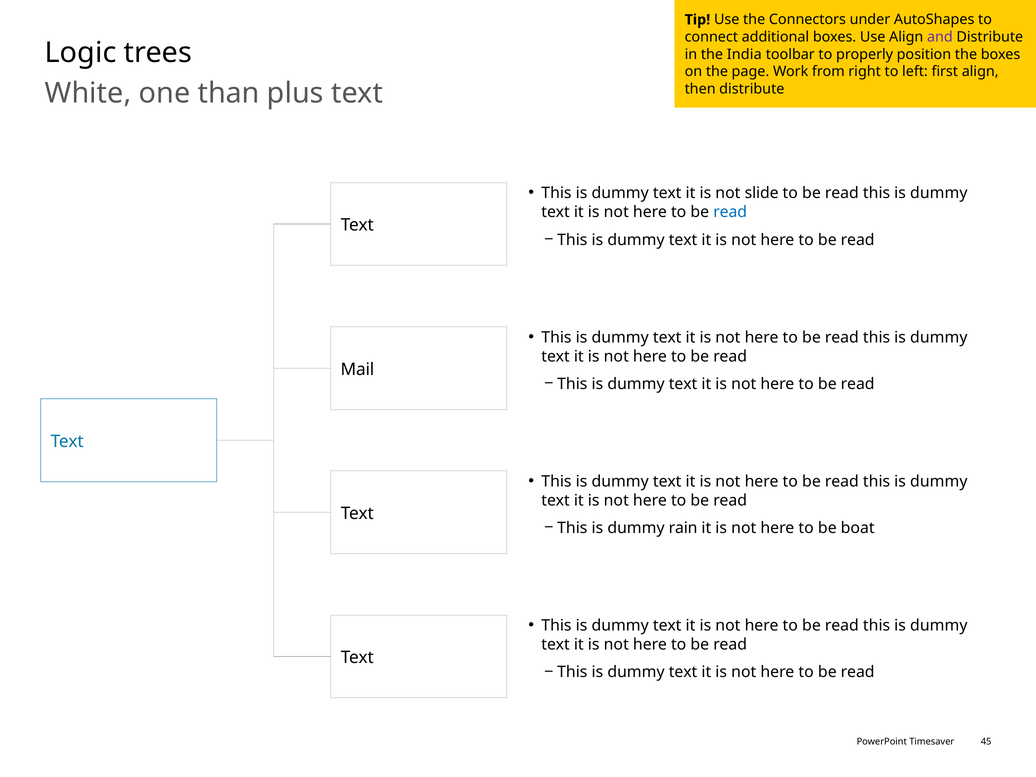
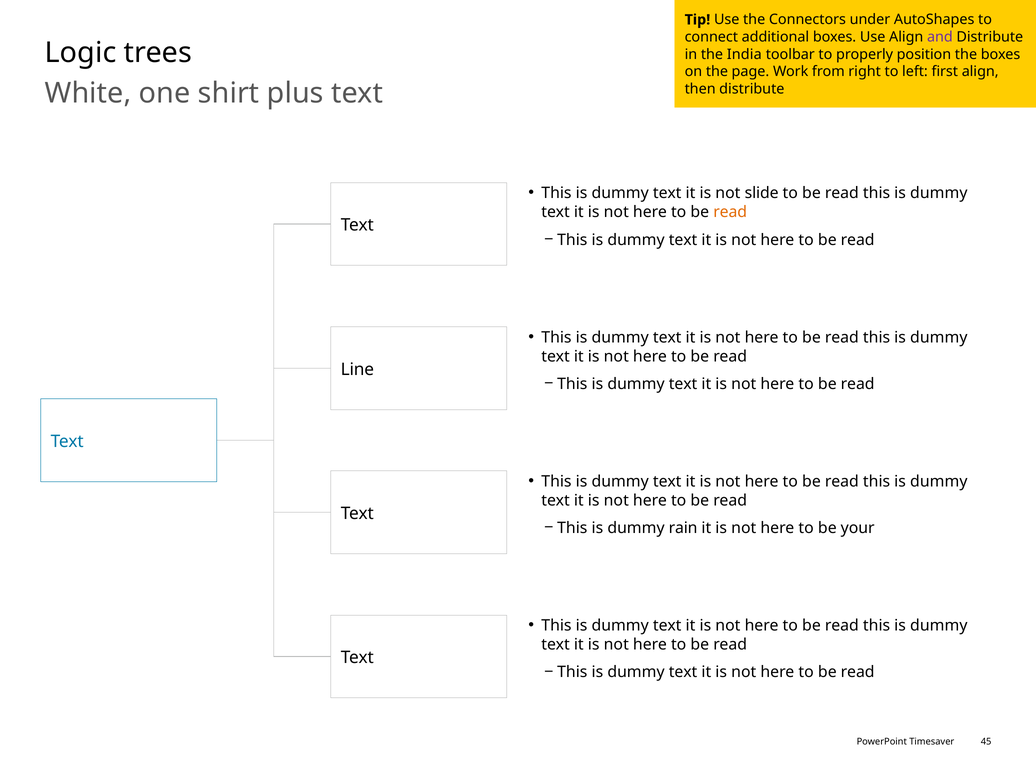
than: than -> shirt
read at (730, 212) colour: blue -> orange
Mail: Mail -> Line
boat: boat -> your
